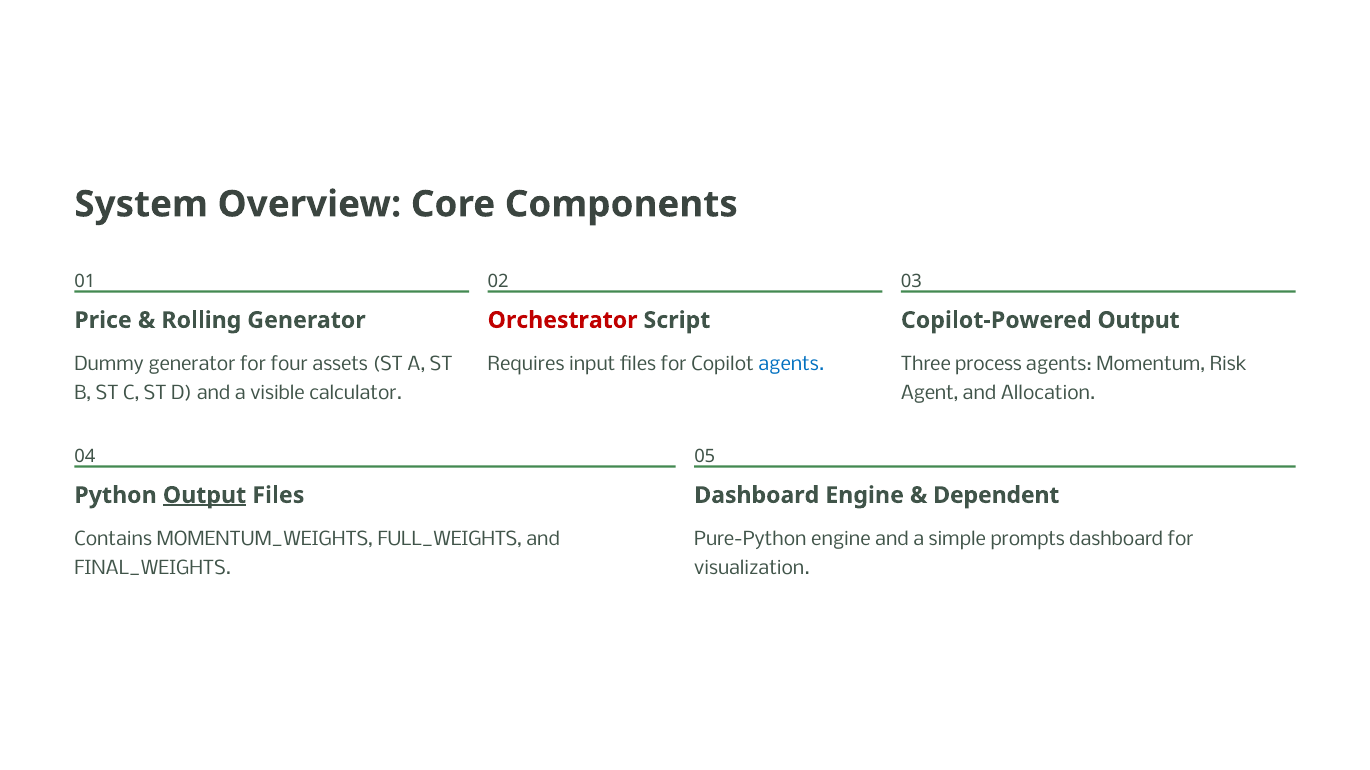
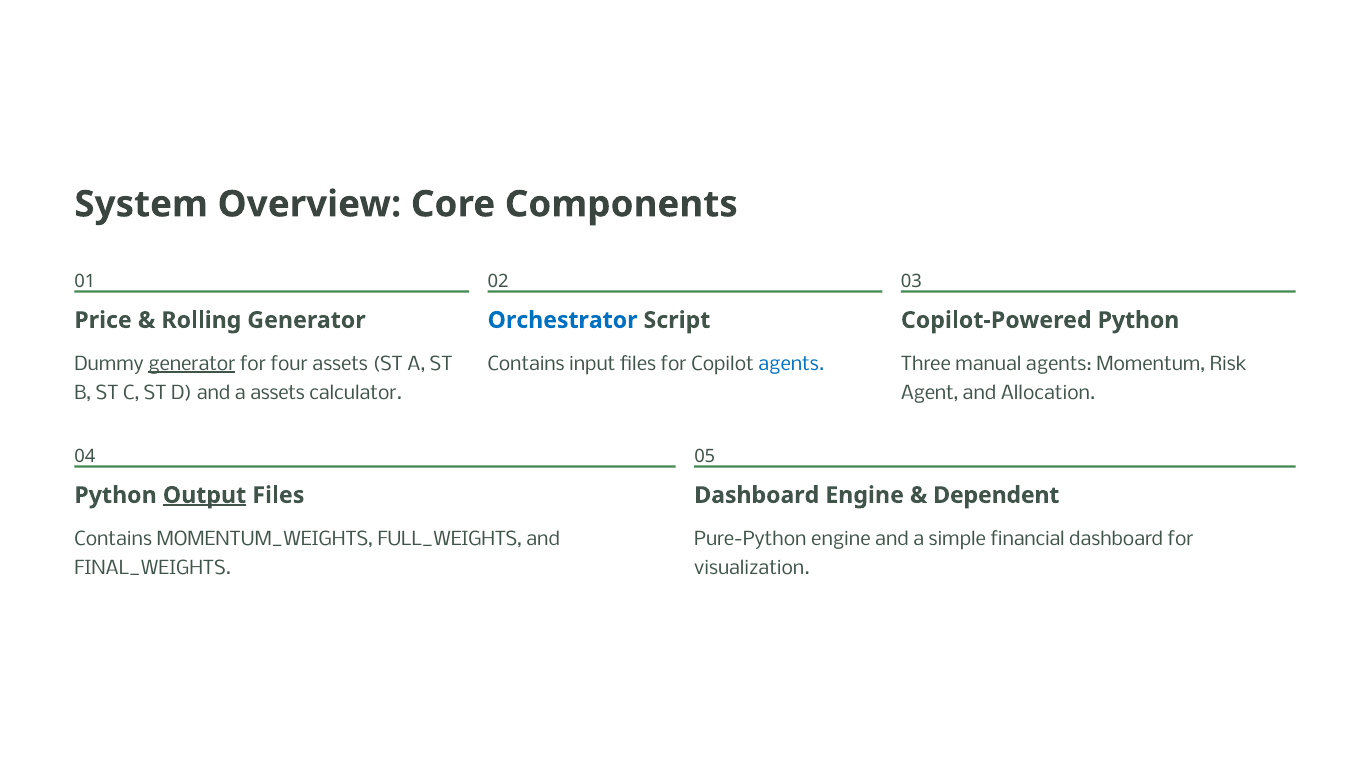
Orchestrator colour: red -> blue
Copilot-Powered Output: Output -> Python
generator at (192, 364) underline: none -> present
Requires at (526, 364): Requires -> Contains
process: process -> manual
a visible: visible -> assets
prompts: prompts -> financial
